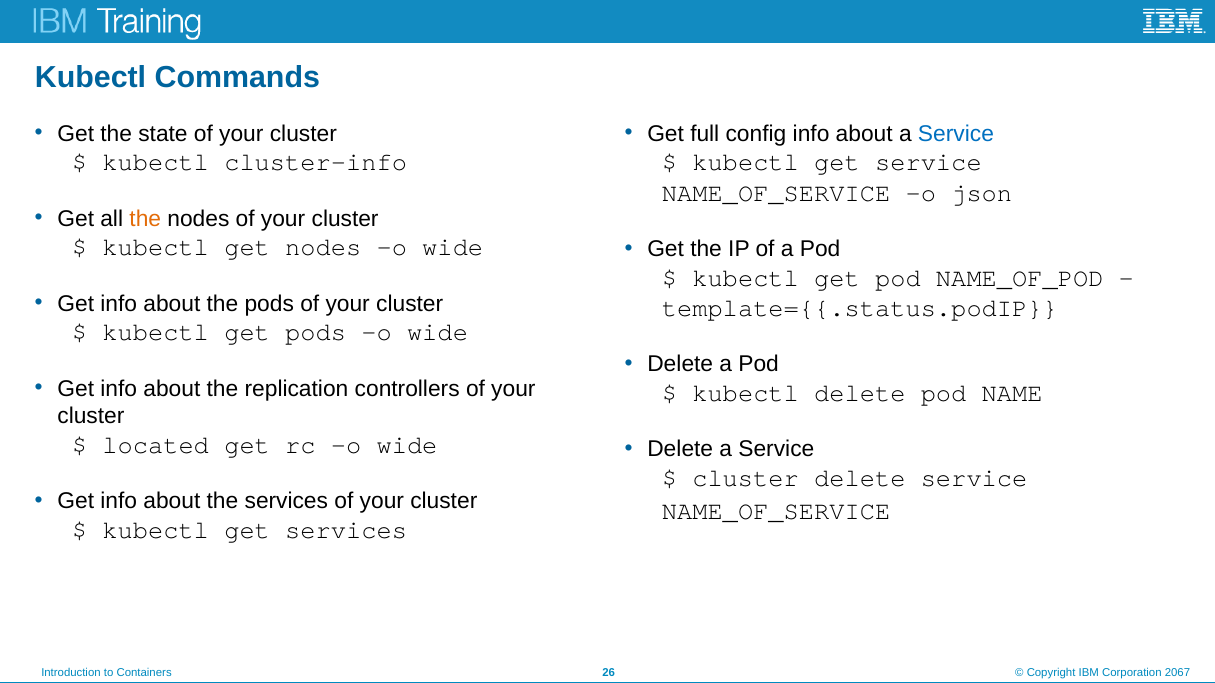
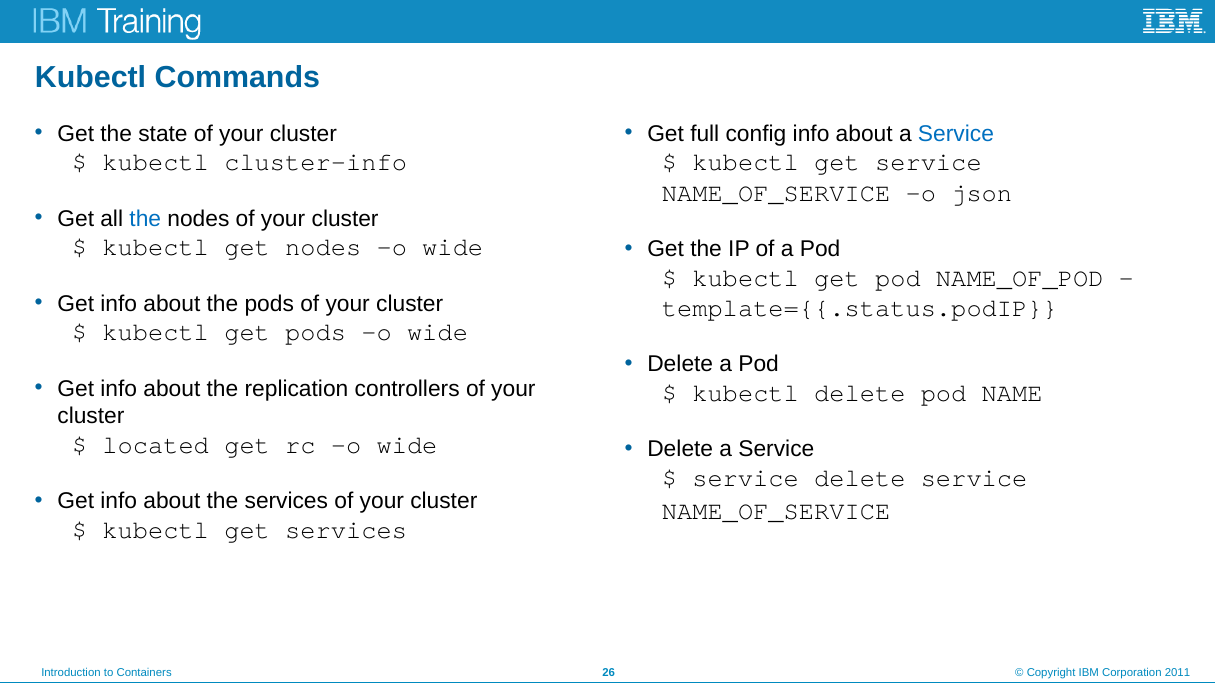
the at (145, 219) colour: orange -> blue
cluster at (746, 479): cluster -> service
2067: 2067 -> 2011
